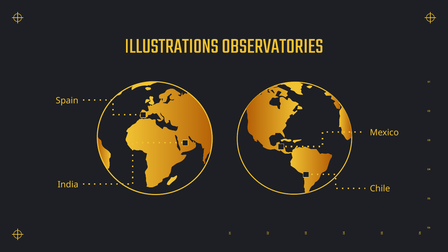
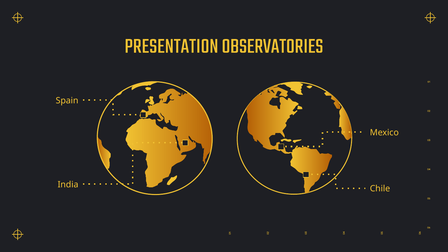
ILLUSTRATIONS: ILLUSTRATIONS -> PRESENTATION
